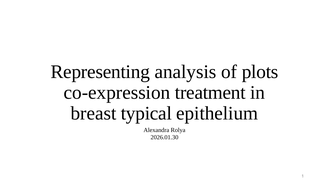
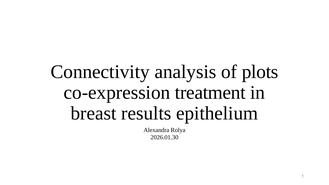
Representing: Representing -> Connectivity
typical: typical -> results
